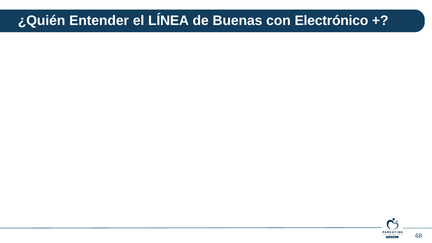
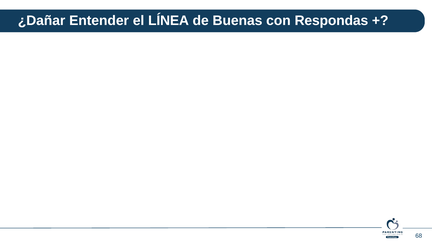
¿Quién: ¿Quién -> ¿Dañar
Electrónico: Electrónico -> Respondas
